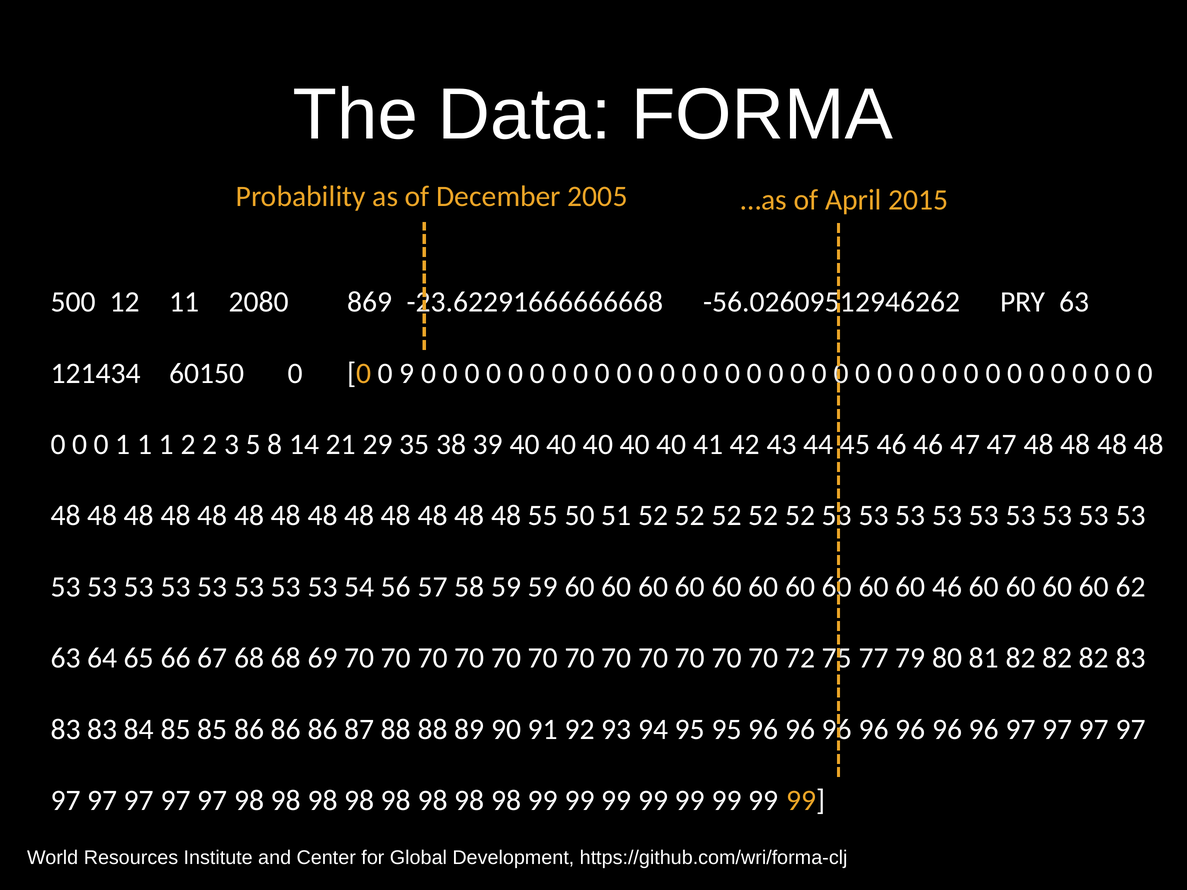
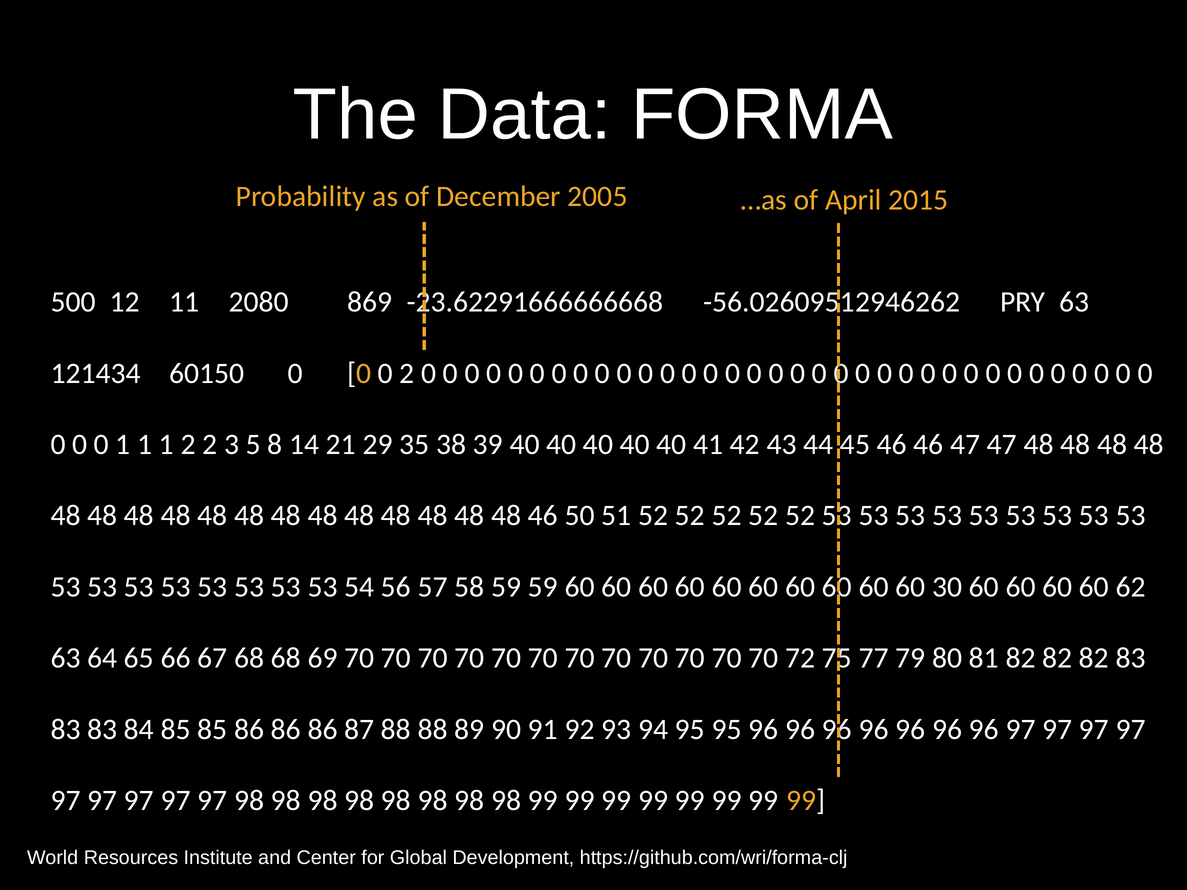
0 9: 9 -> 2
48 55: 55 -> 46
60 46: 46 -> 30
